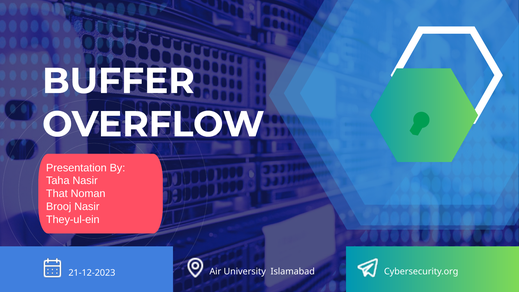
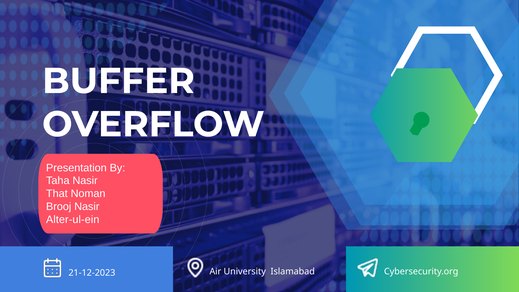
They-ul-ein: They-ul-ein -> Alter-ul-ein
